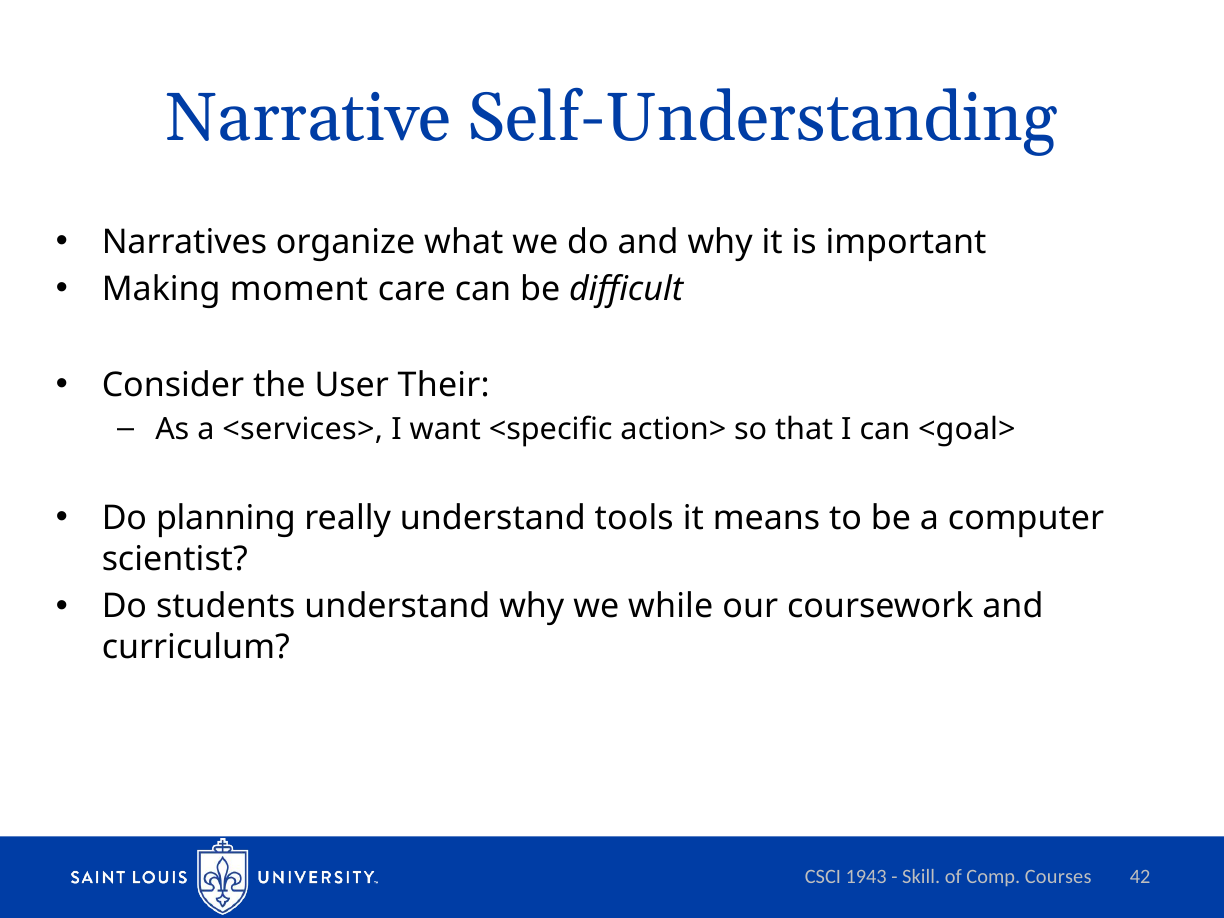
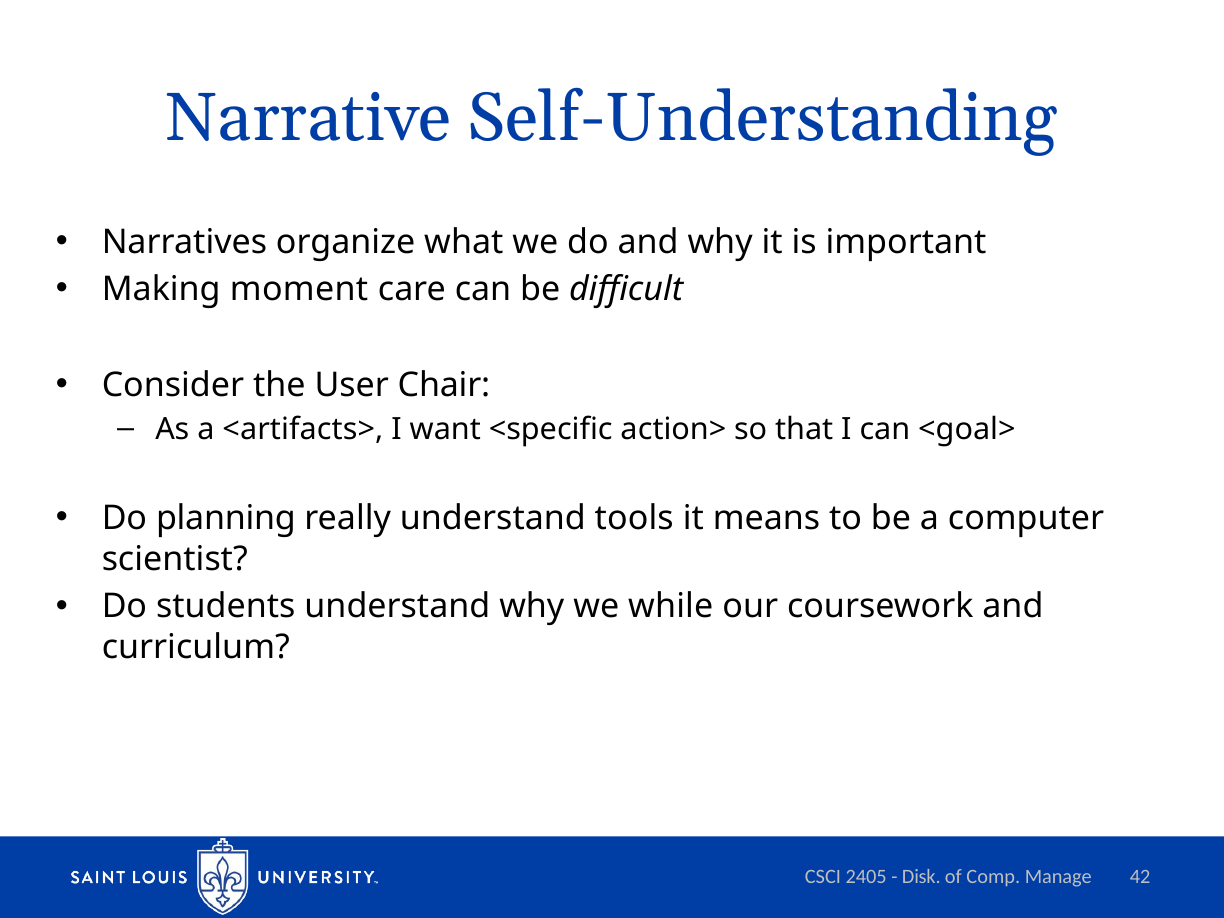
Their: Their -> Chair
<services>: <services> -> <artifacts>
1943: 1943 -> 2405
Skill: Skill -> Disk
Courses: Courses -> Manage
